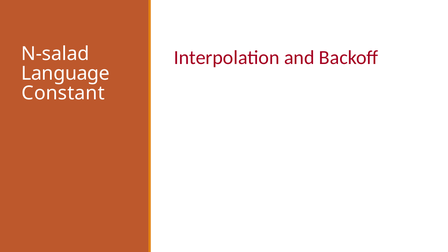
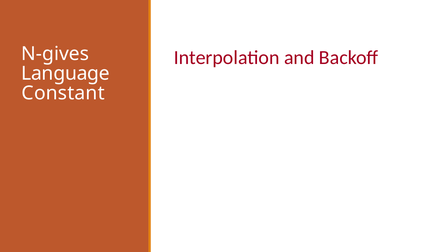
N-salad: N-salad -> N-gives
